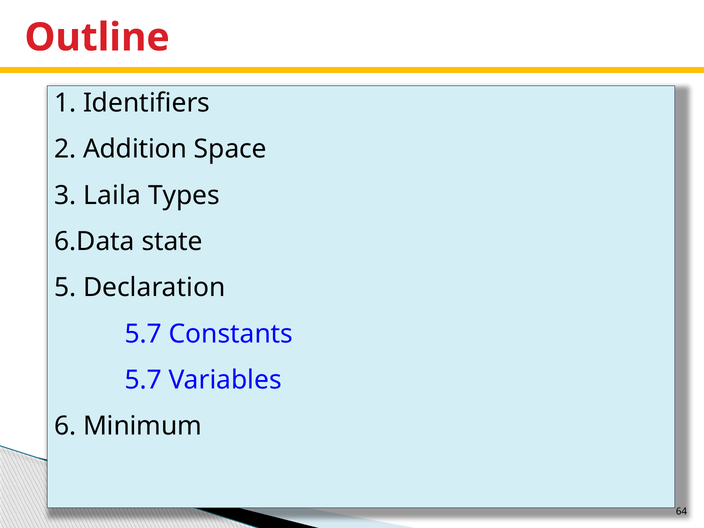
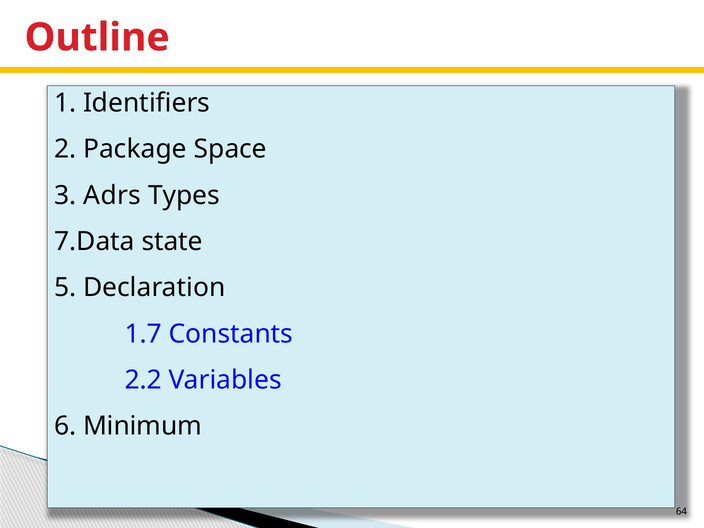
Addition: Addition -> Package
Laila: Laila -> Adrs
6.Data: 6.Data -> 7.Data
5.7 at (143, 334): 5.7 -> 1.7
5.7 at (143, 380): 5.7 -> 2.2
